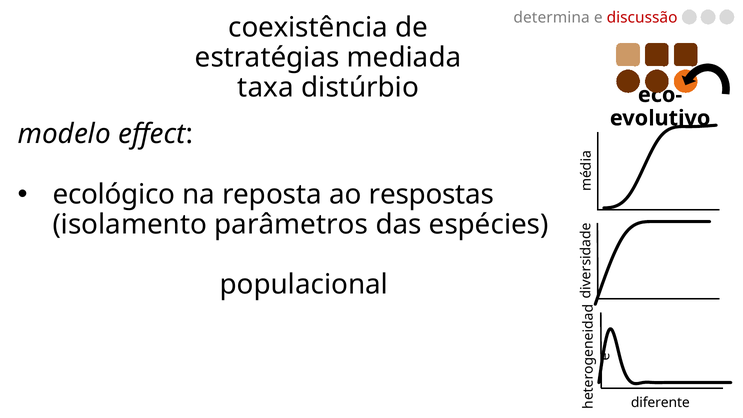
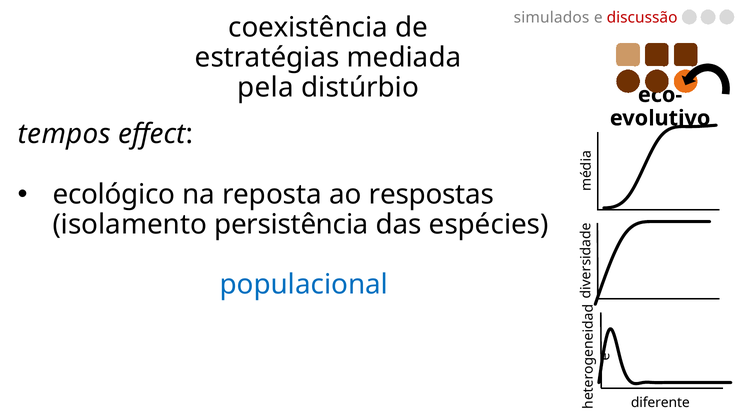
determina: determina -> simulados
taxa: taxa -> pela
modelo: modelo -> tempos
parâmetros: parâmetros -> persistência
populacional colour: black -> blue
